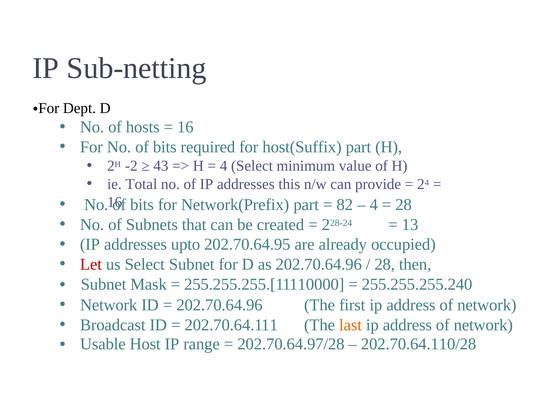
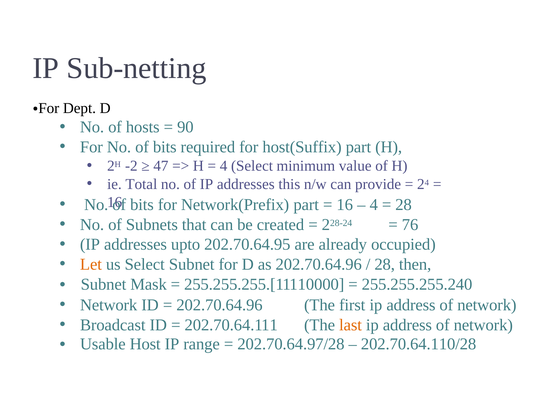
16 at (185, 127): 16 -> 90
43: 43 -> 47
82 at (345, 205): 82 -> 16
13: 13 -> 76
Let colour: red -> orange
